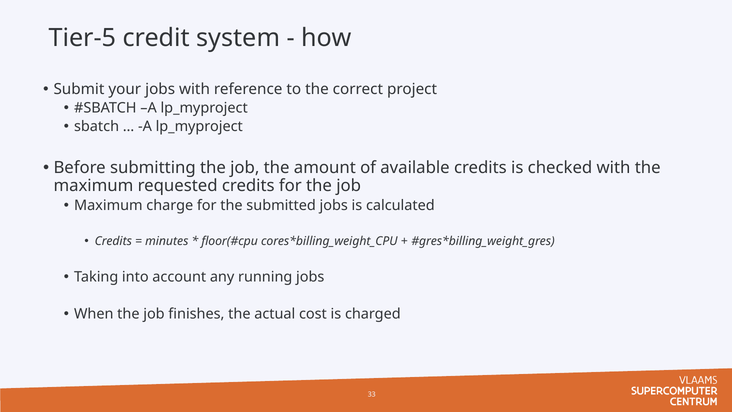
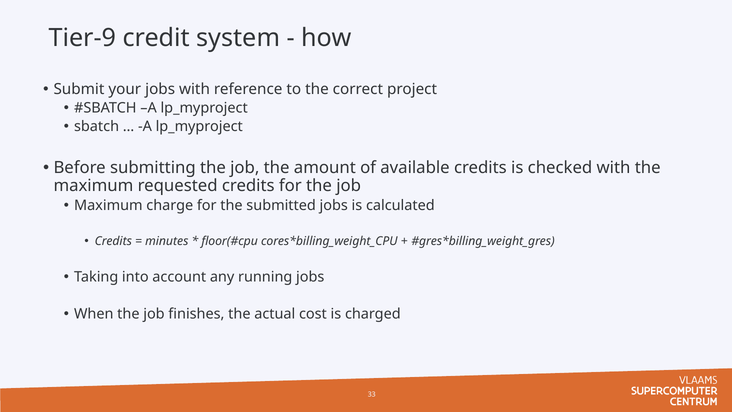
Tier-5: Tier-5 -> Tier-9
